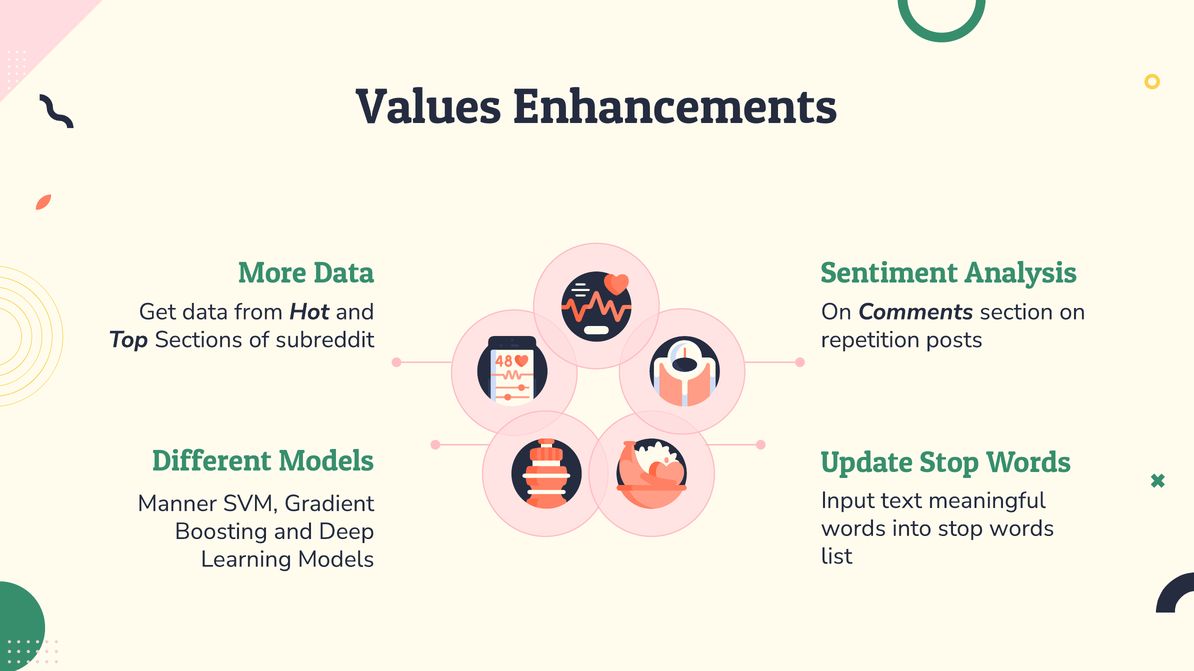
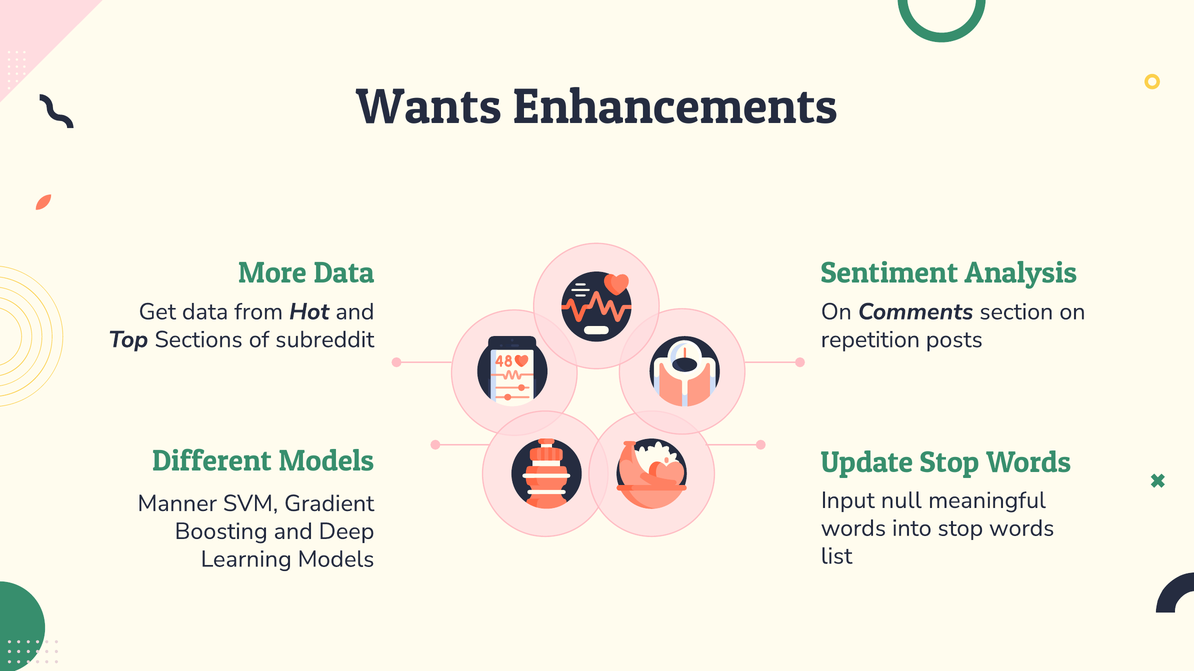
Values: Values -> Wants
text: text -> null
